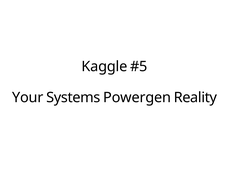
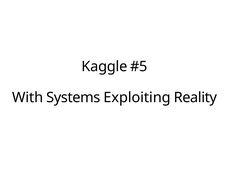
Your: Your -> With
Powergen: Powergen -> Exploiting
